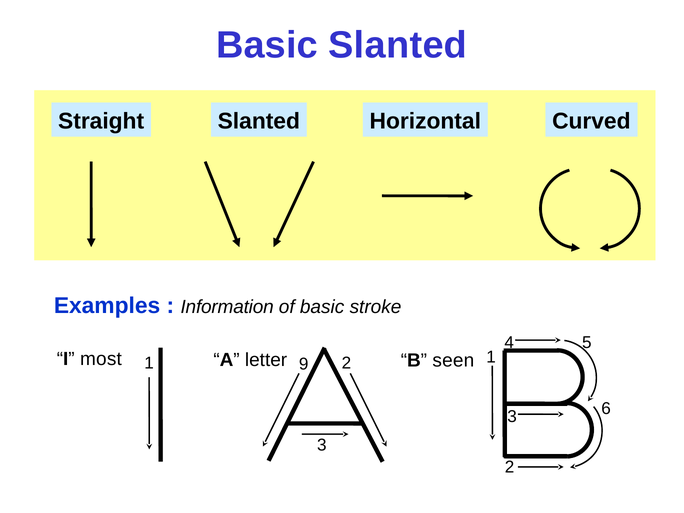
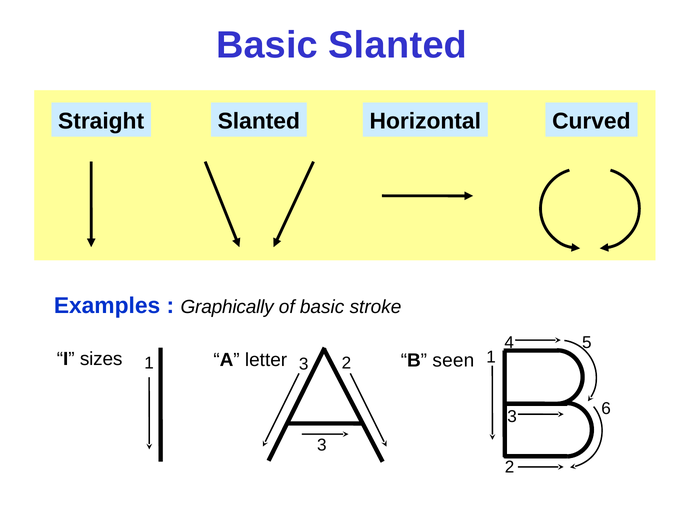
Information: Information -> Graphically
most: most -> sizes
1 9: 9 -> 3
